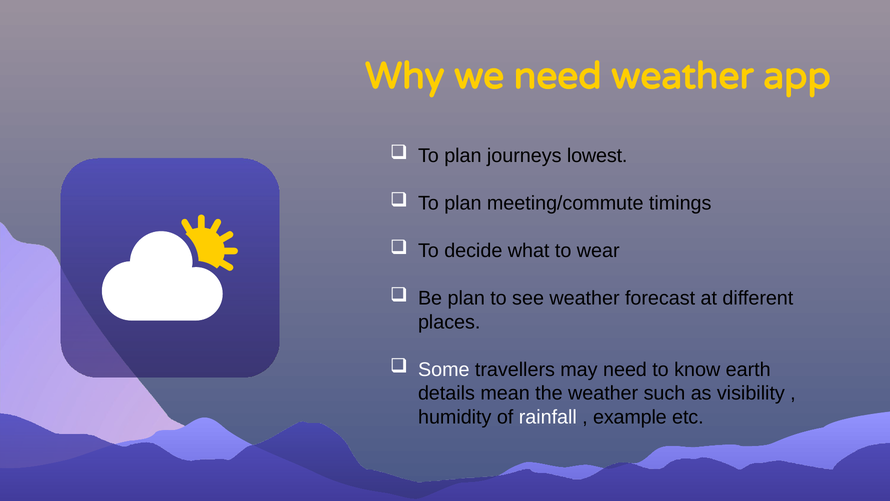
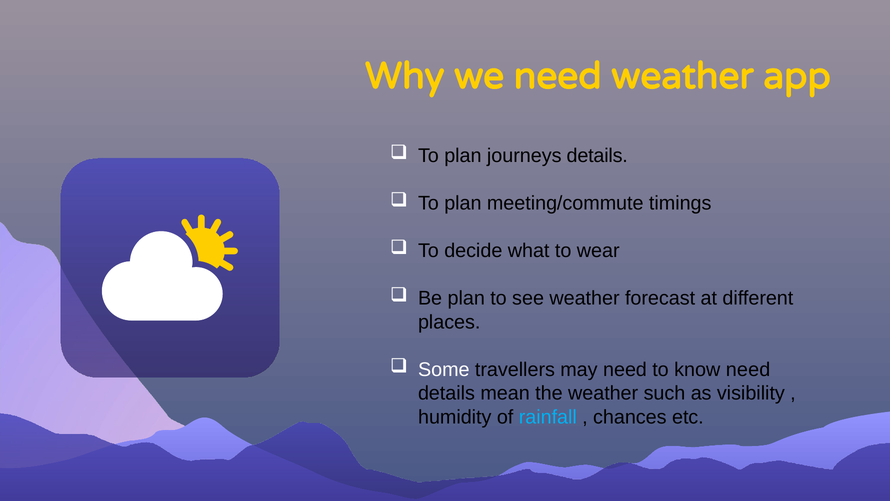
journeys lowest: lowest -> details
know earth: earth -> need
rainfall colour: white -> light blue
example: example -> chances
